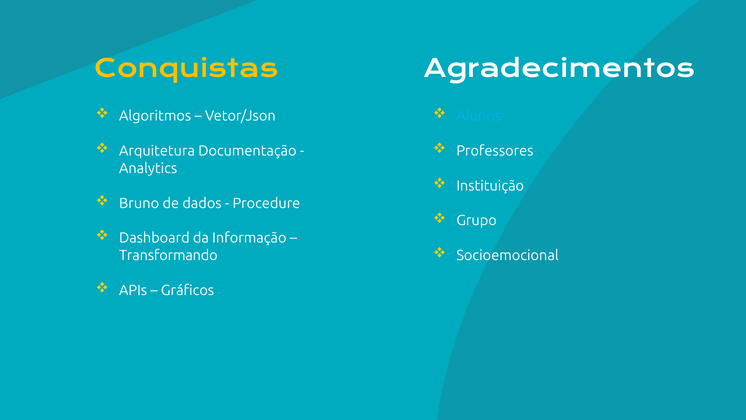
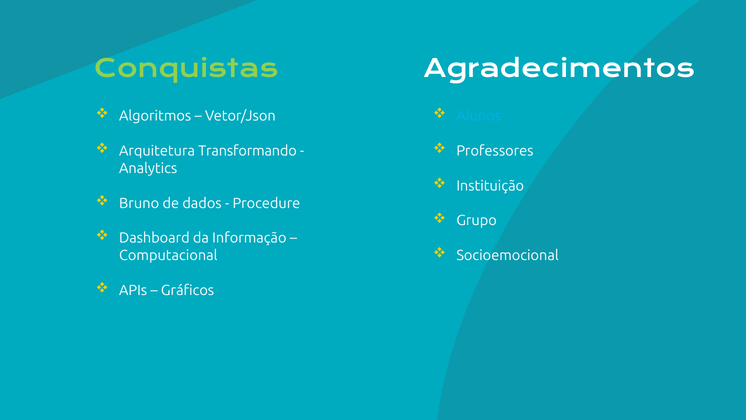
Conquistas colour: yellow -> light green
Documentação: Documentação -> Transformando
Transformando: Transformando -> Computacional
